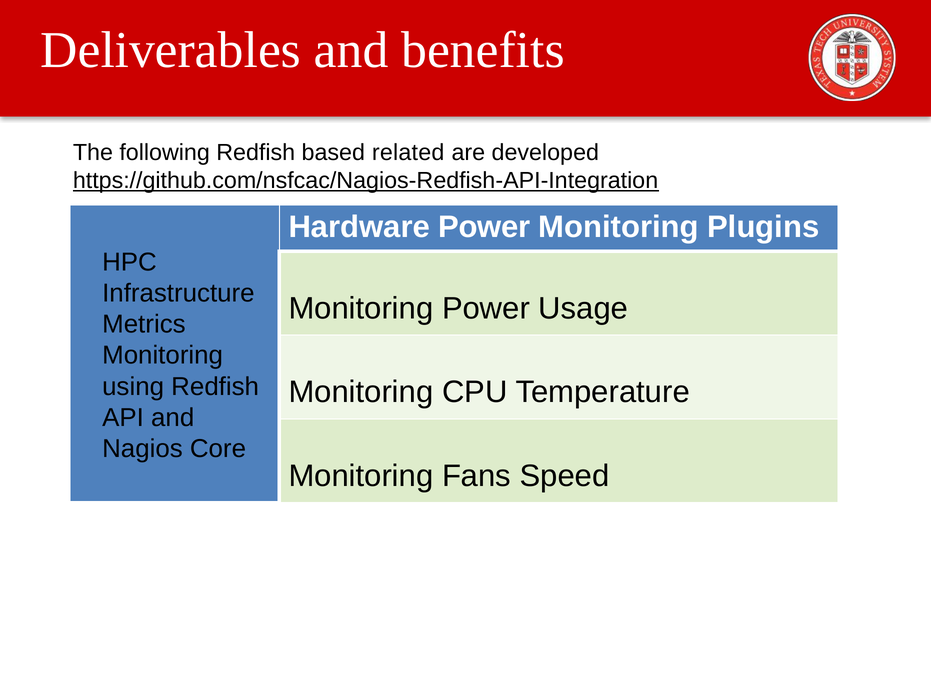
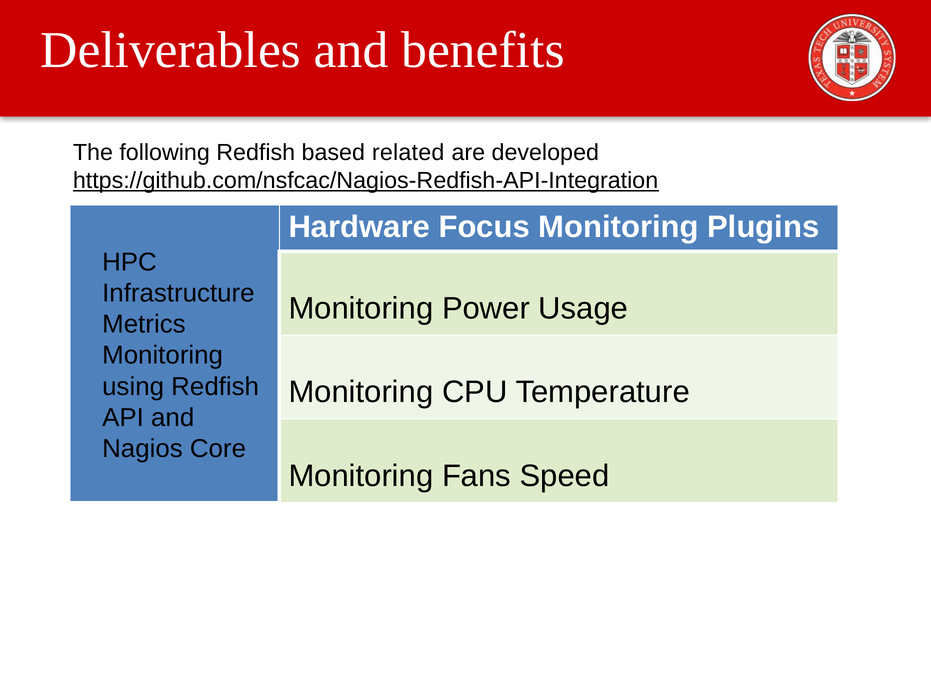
Hardware Power: Power -> Focus
